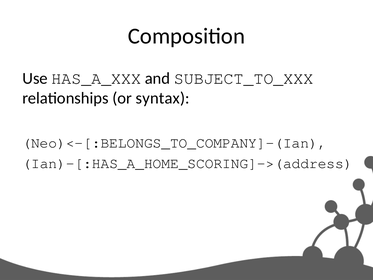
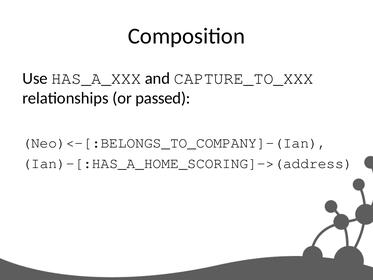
SUBJECT_TO_XXX: SUBJECT_TO_XXX -> CAPTURE_TO_XXX
syntax: syntax -> passed
